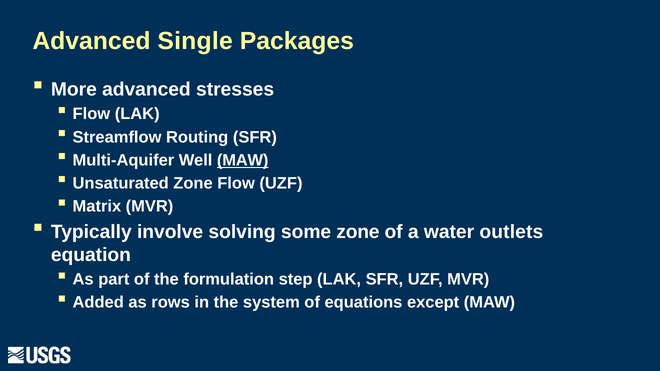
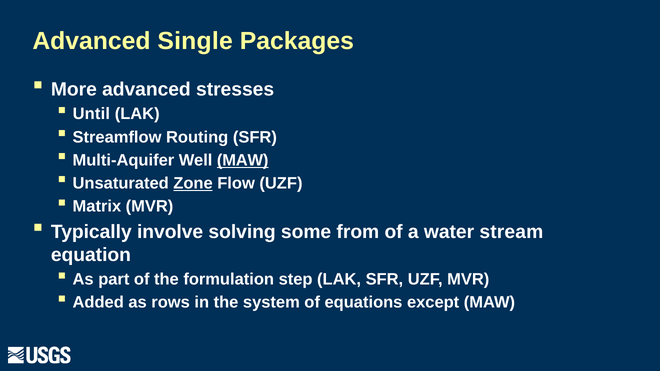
Flow at (91, 114): Flow -> Until
Zone at (193, 183) underline: none -> present
some zone: zone -> from
outlets: outlets -> stream
